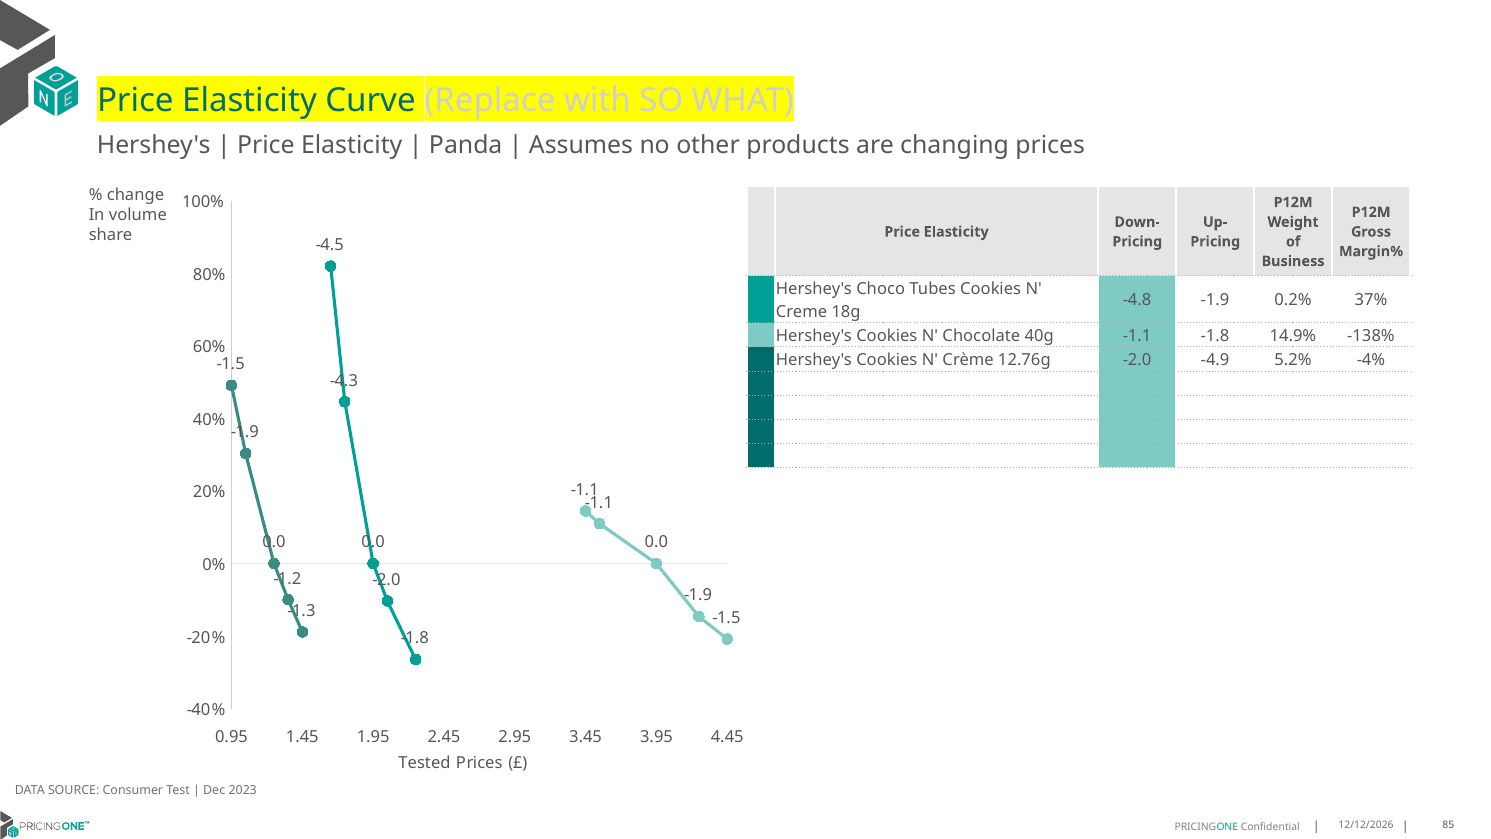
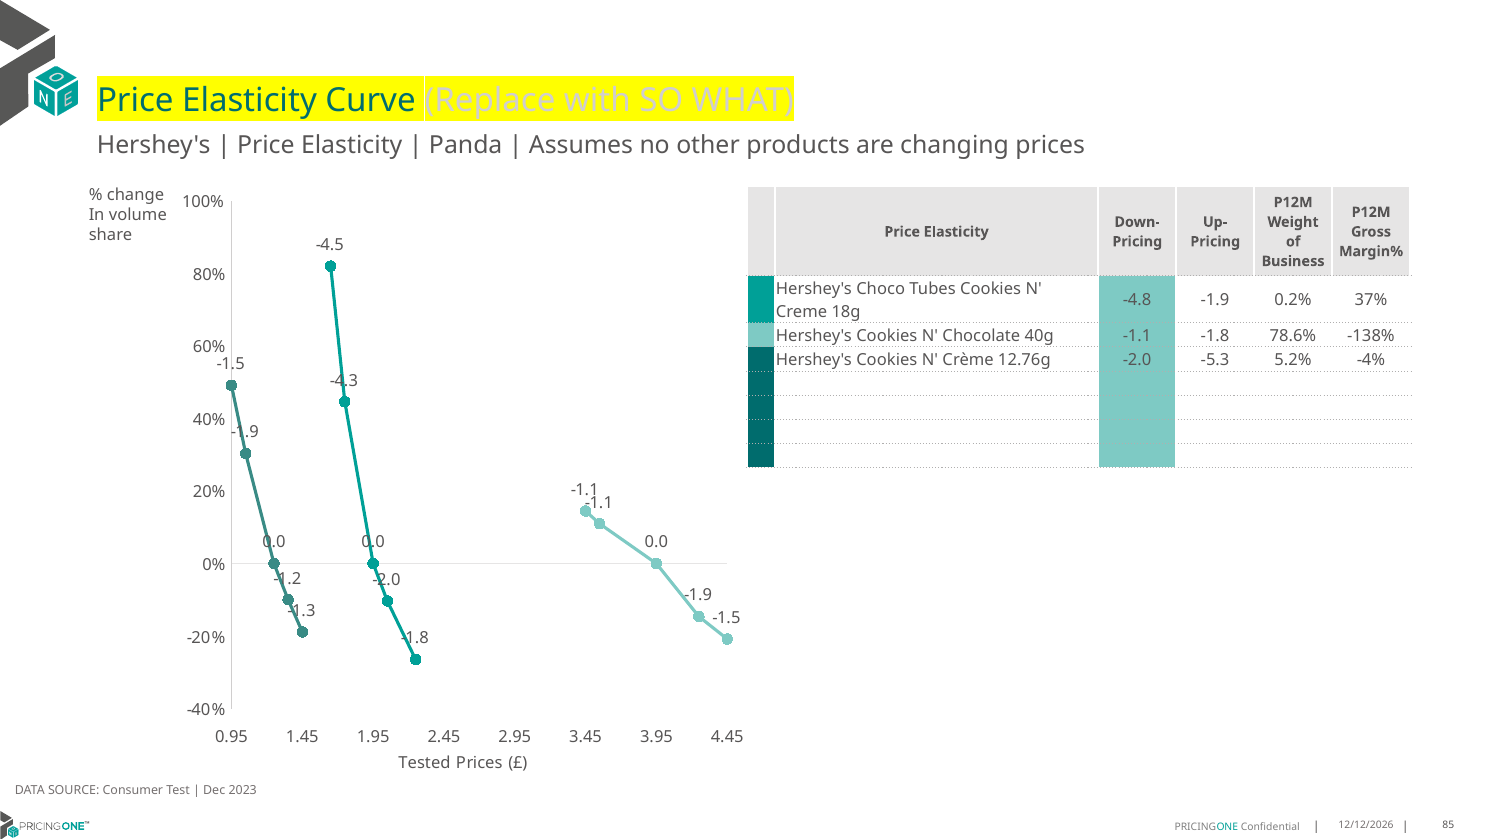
14.9%: 14.9% -> 78.6%
-4.9: -4.9 -> -5.3
